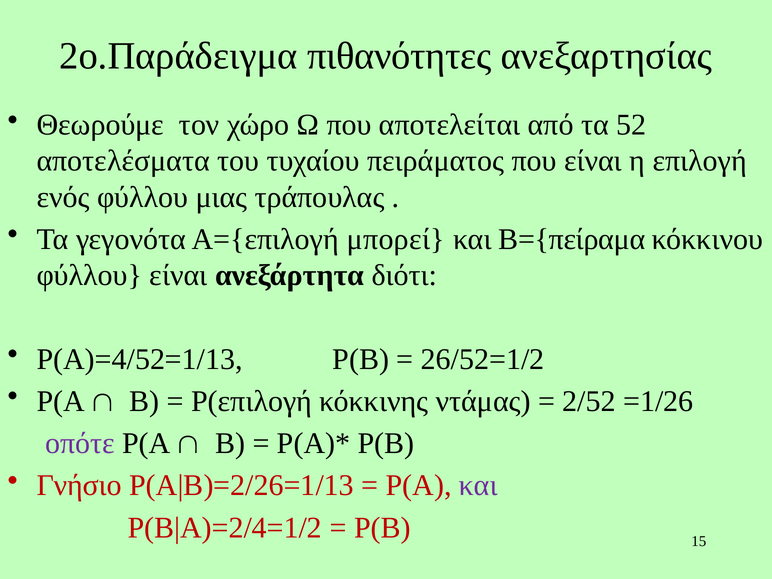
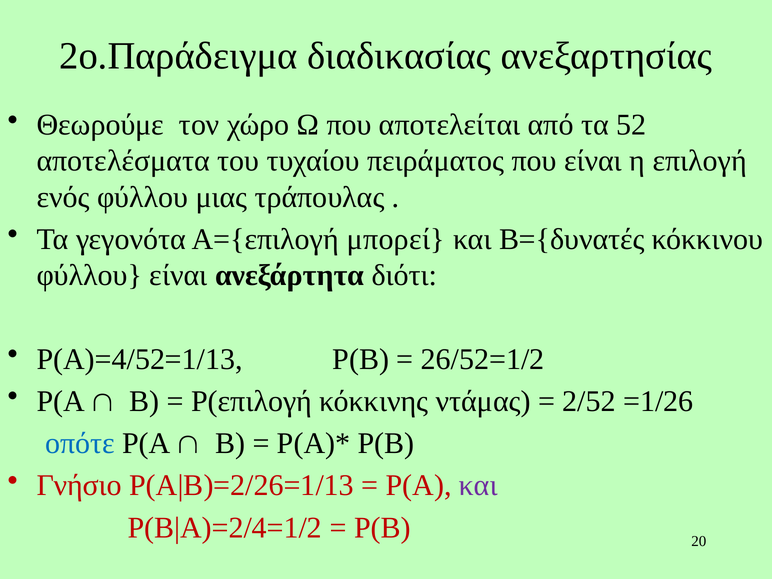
πιθανότητες: πιθανότητες -> διαδικασίας
Β={πείραμα: Β={πείραμα -> Β={δυνατές
οπότε colour: purple -> blue
15: 15 -> 20
